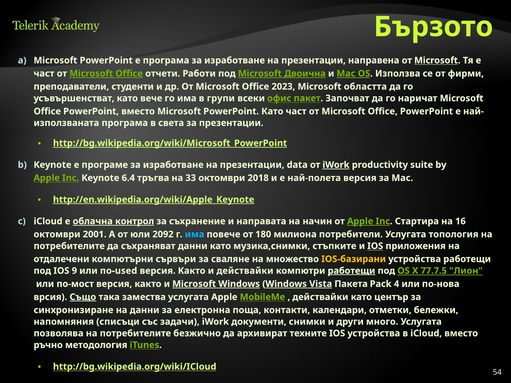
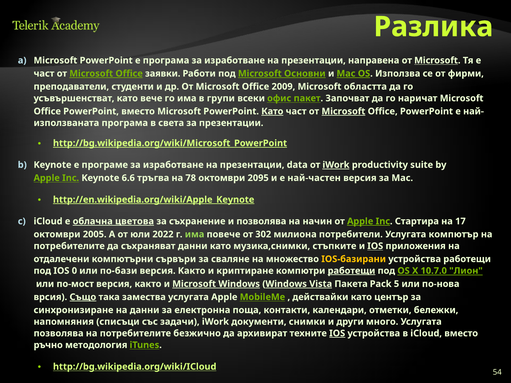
Бързото: Бързото -> Разлика
отчети: отчети -> заявки
Двоична: Двоична -> Основни
2023: 2023 -> 2009
Като at (272, 111) underline: none -> present
Microsoft at (343, 111) underline: none -> present
6.4: 6.4 -> 6.6
33: 33 -> 78
2018: 2018 -> 2095
най-полета: най-полета -> най-частен
контрол: контрол -> цветова
и направата: направата -> позволява
16: 16 -> 17
2001: 2001 -> 2005
2092: 2092 -> 2022
има at (195, 234) colour: light blue -> light green
180: 180 -> 302
топология: топология -> компютър
9: 9 -> 0
по-used: по-used -> по-бази
и действайки: действайки -> криптиране
77.7.5: 77.7.5 -> 10.7.0
4: 4 -> 5
IOS at (337, 334) underline: none -> present
